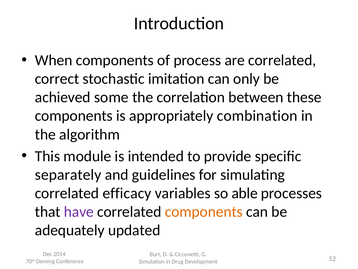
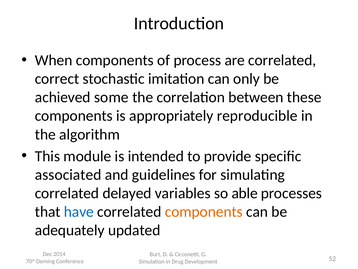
combination: combination -> reproducible
separately: separately -> associated
efficacy: efficacy -> delayed
have colour: purple -> blue
